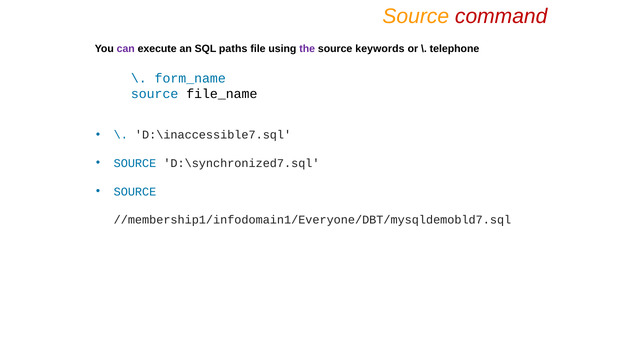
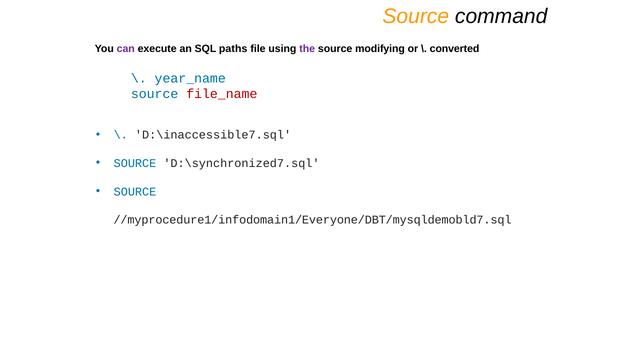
command colour: red -> black
keywords: keywords -> modifying
telephone: telephone -> converted
form_name: form_name -> year_name
file_name colour: black -> red
//membership1/infodomain1/Everyone/DBT/mysqldemobld7.sql: //membership1/infodomain1/Everyone/DBT/mysqldemobld7.sql -> //myprocedure1/infodomain1/Everyone/DBT/mysqldemobld7.sql
